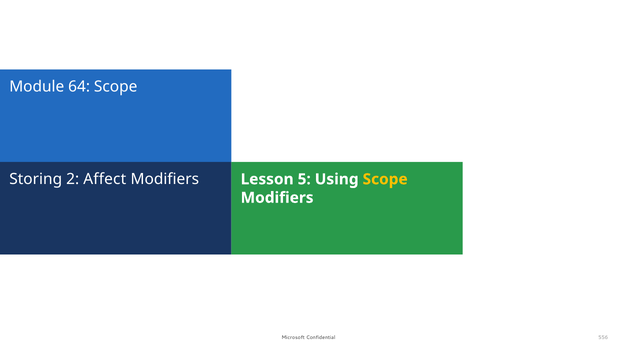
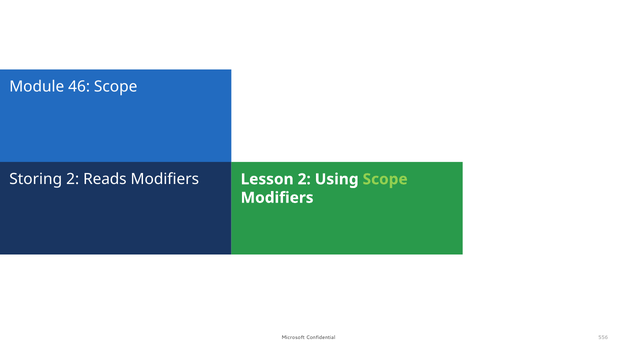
64: 64 -> 46
Affect: Affect -> Reads
Lesson 5: 5 -> 2
Scope at (385, 179) colour: yellow -> light green
